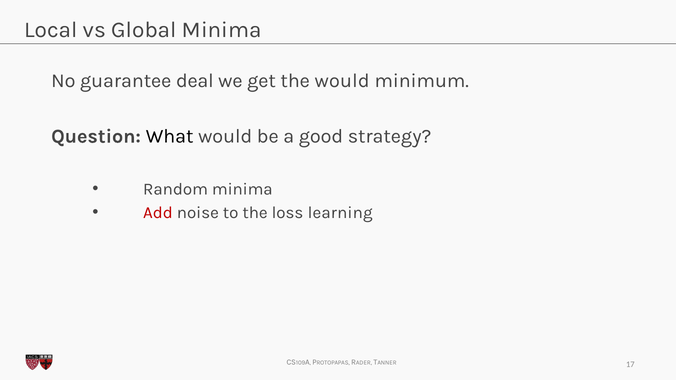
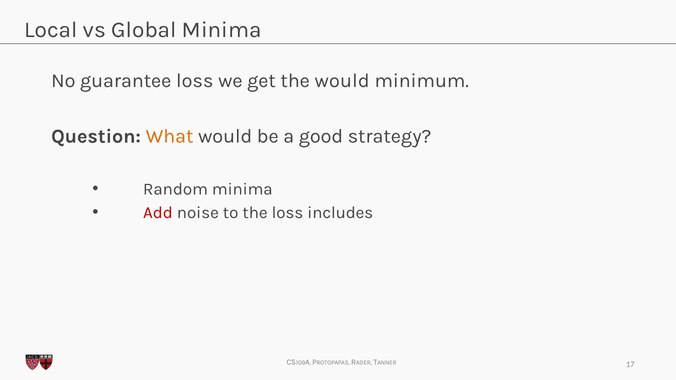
guarantee deal: deal -> loss
What colour: black -> orange
learning: learning -> includes
